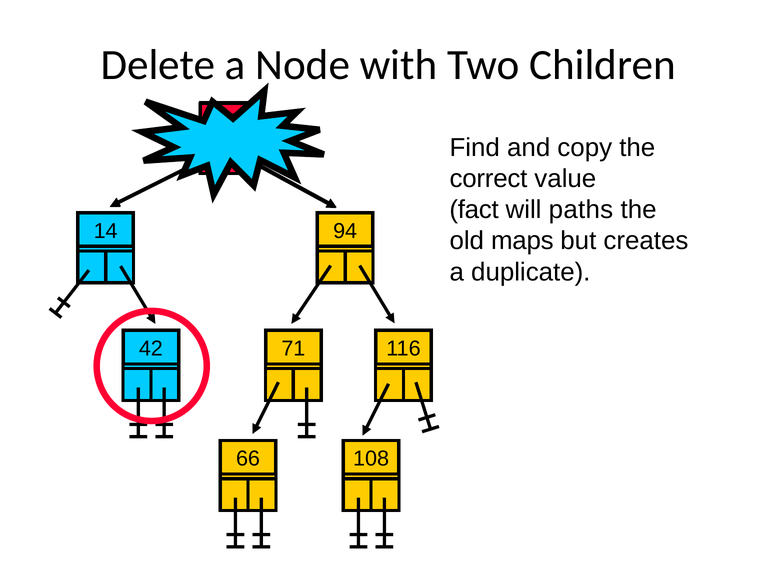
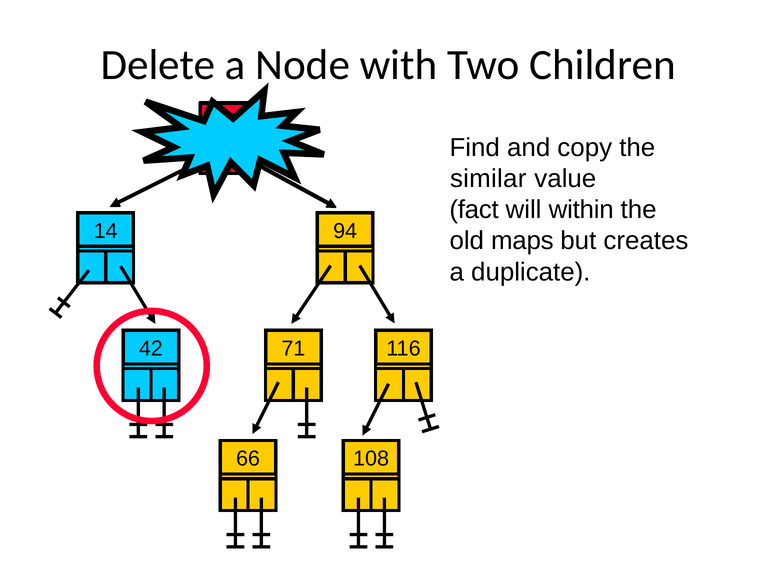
correct: correct -> similar
paths: paths -> within
